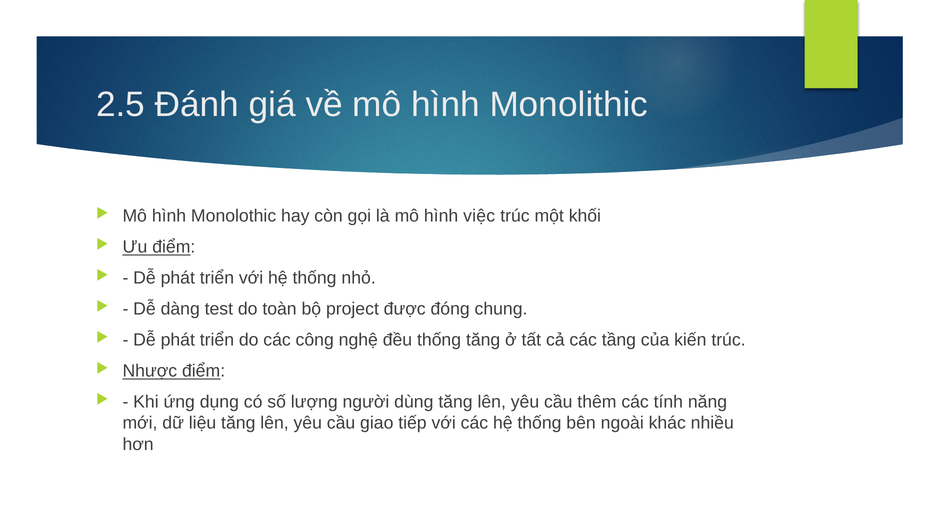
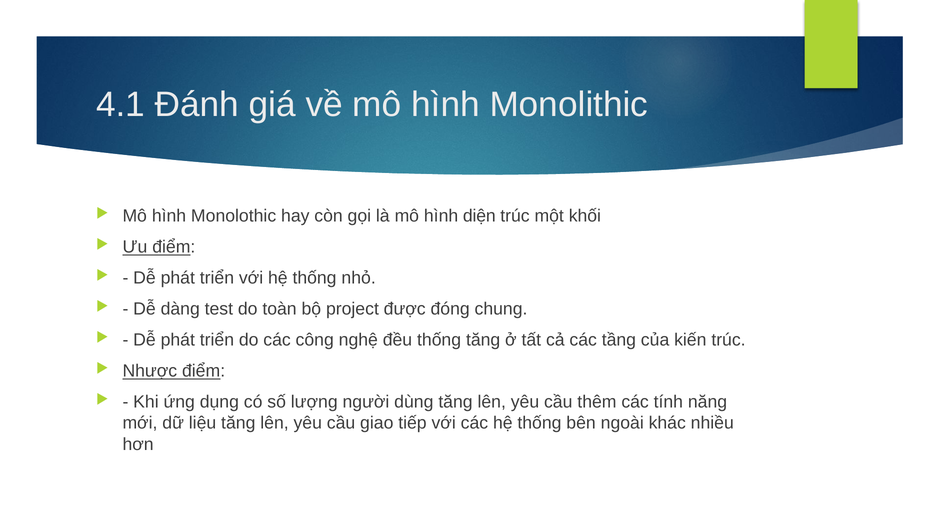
2.5: 2.5 -> 4.1
việc: việc -> diện
